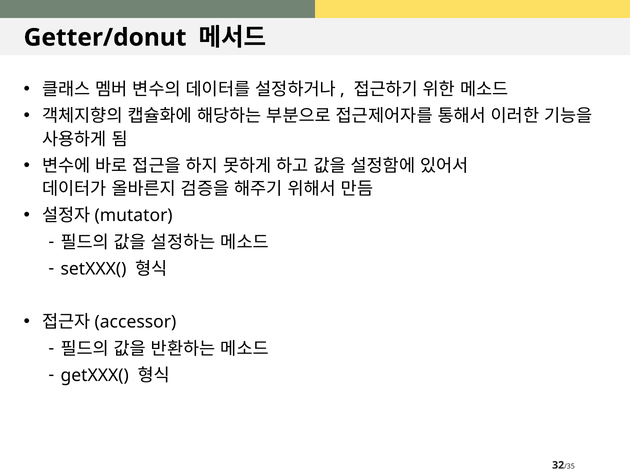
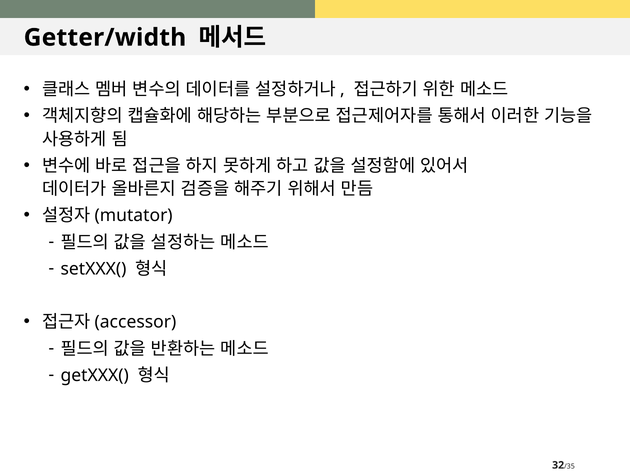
Getter/donut: Getter/donut -> Getter/width
